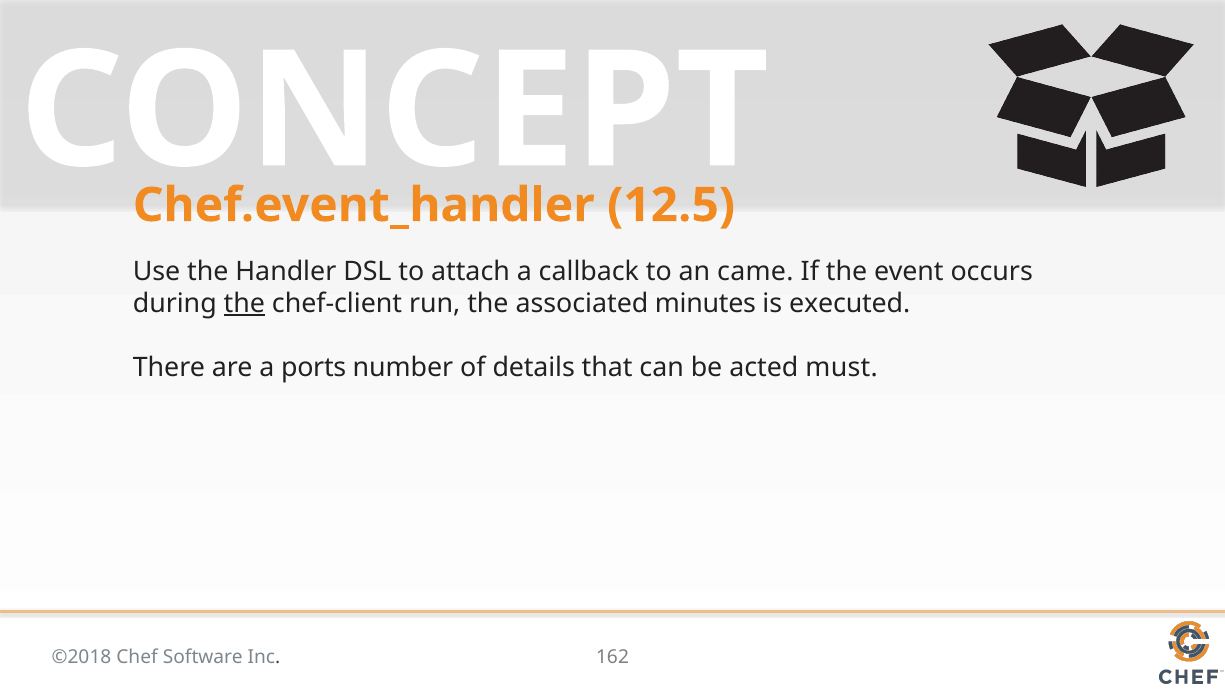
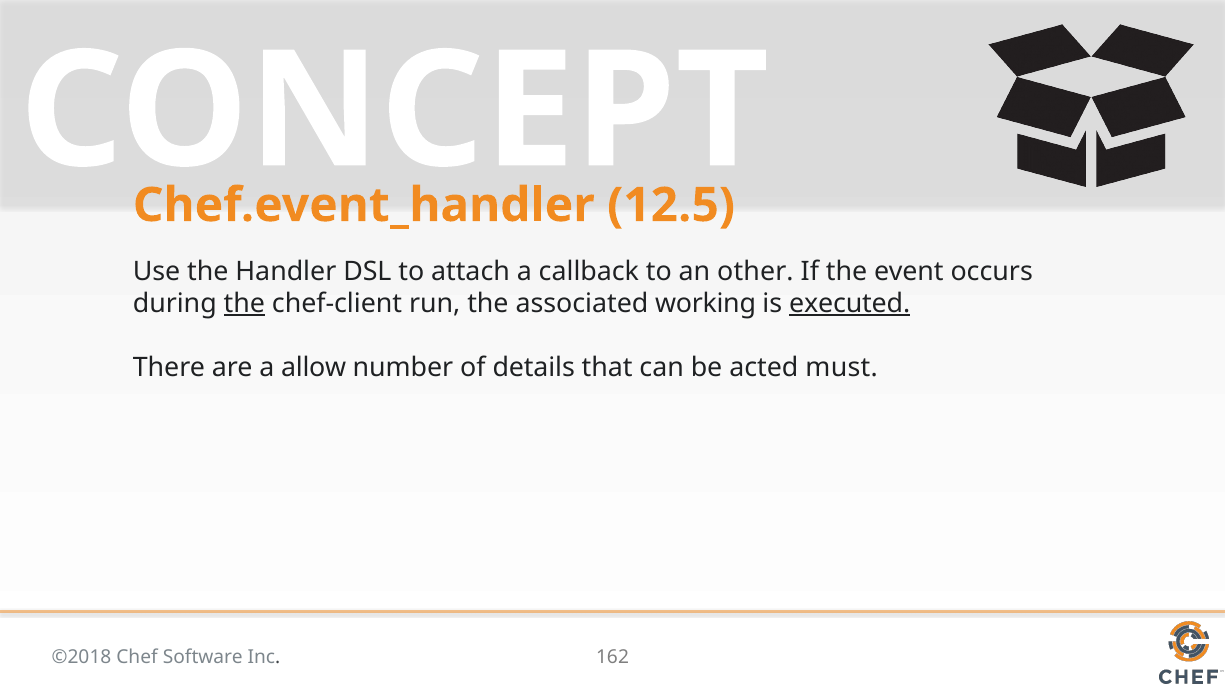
came: came -> other
minutes: minutes -> working
executed underline: none -> present
ports: ports -> allow
